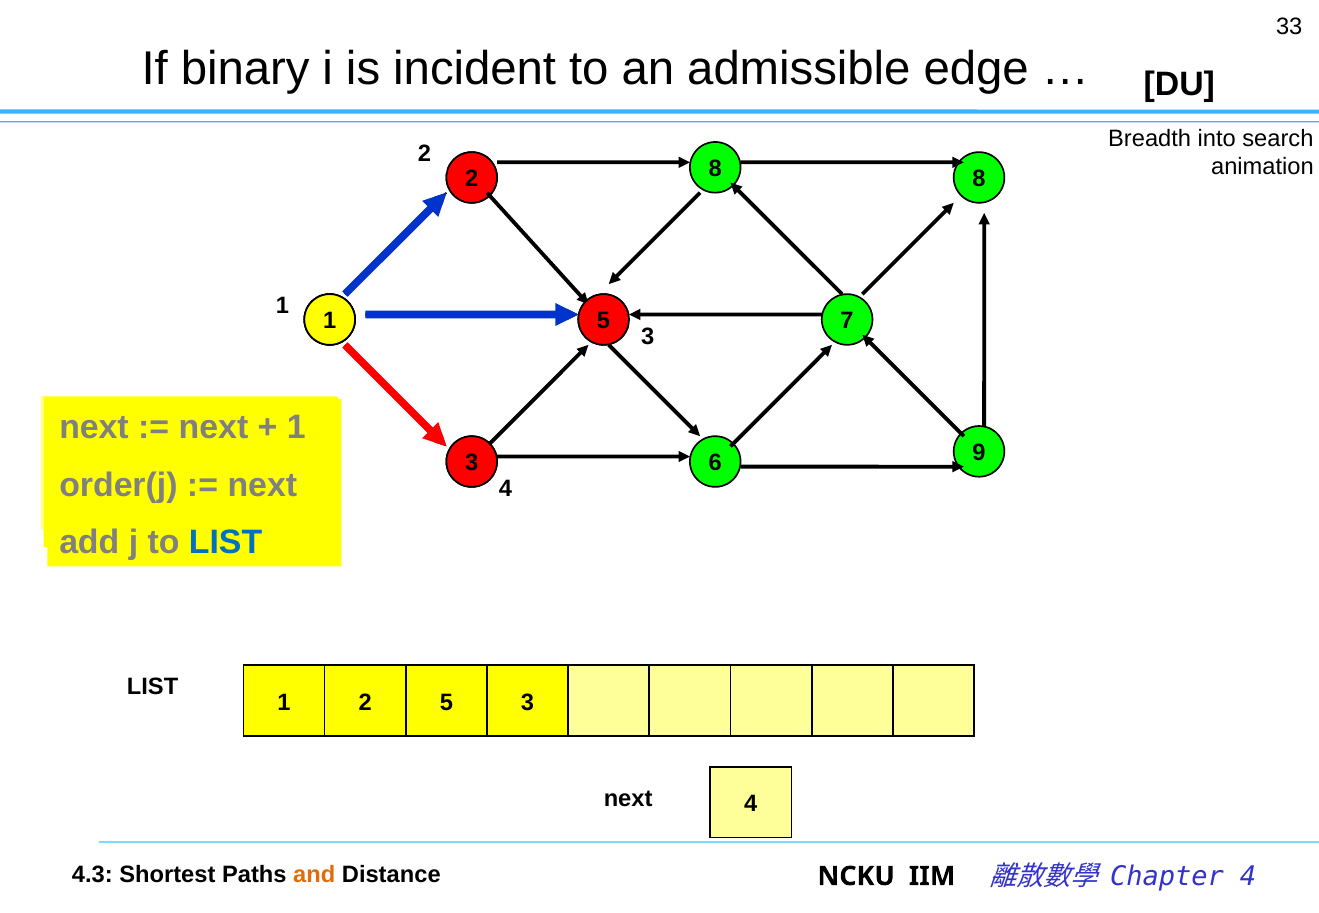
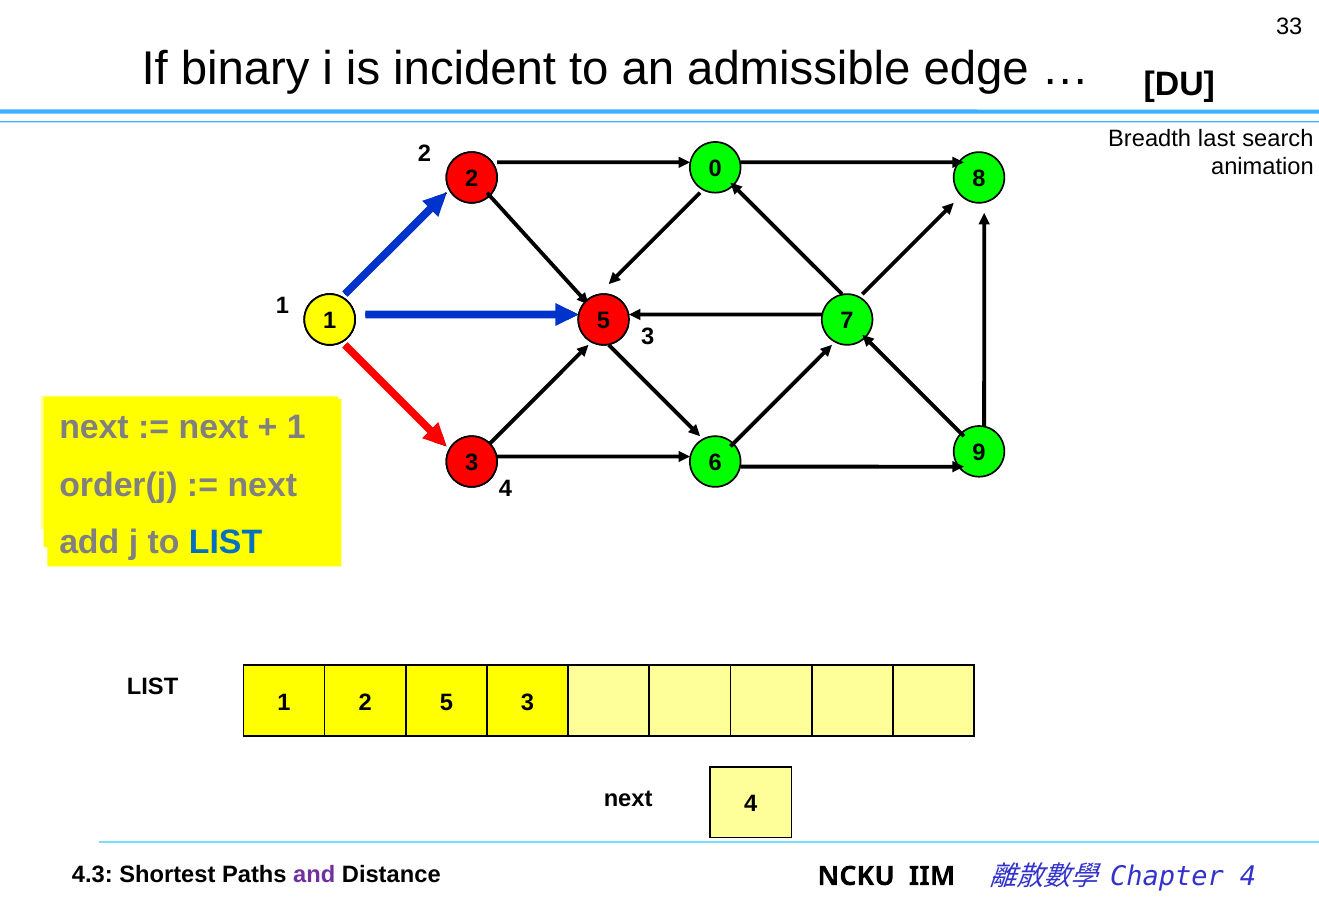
into: into -> last
8 at (715, 169): 8 -> 0
and colour: orange -> purple
